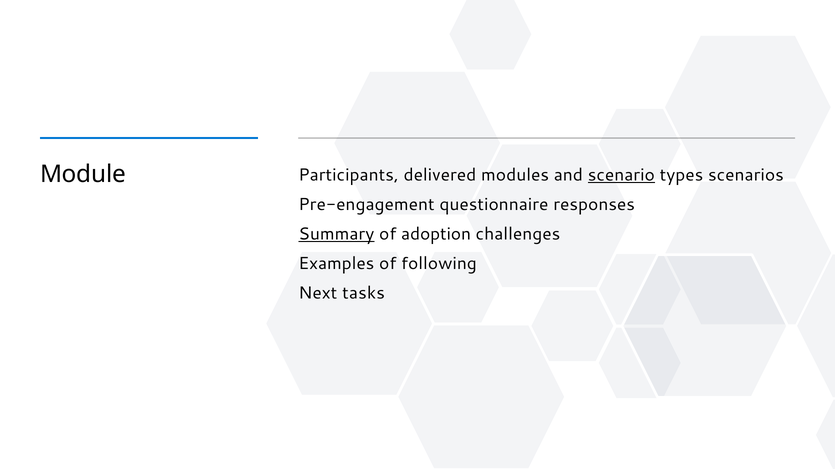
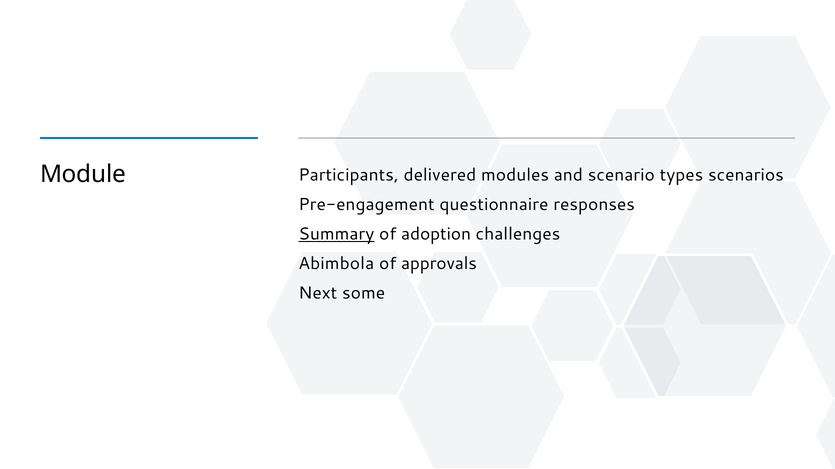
scenario underline: present -> none
Examples: Examples -> Abimbola
following: following -> approvals
tasks: tasks -> some
